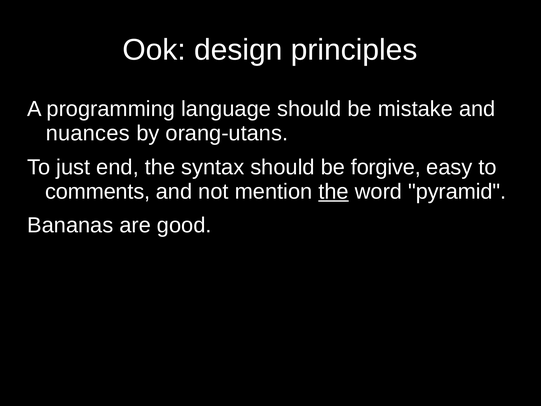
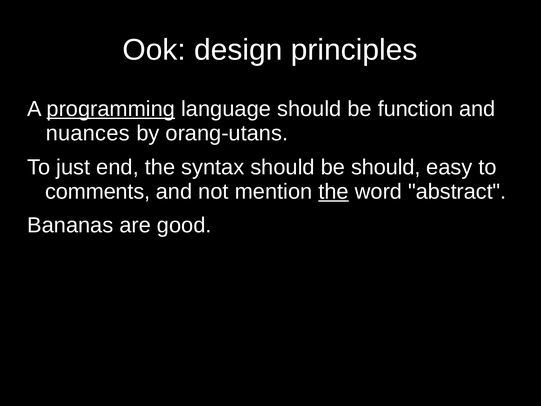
programming underline: none -> present
mistake: mistake -> function
be forgive: forgive -> should
pyramid: pyramid -> abstract
